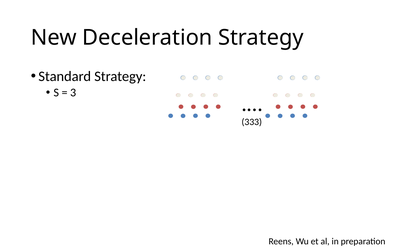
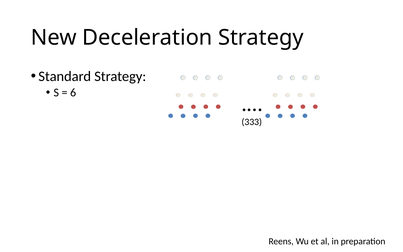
3: 3 -> 6
